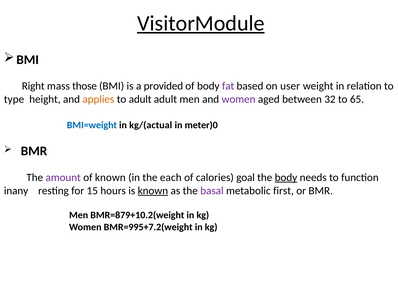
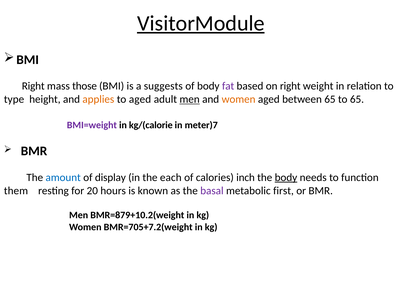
provided: provided -> suggests
on user: user -> right
to adult: adult -> aged
men at (190, 99) underline: none -> present
women at (239, 99) colour: purple -> orange
between 32: 32 -> 65
BMI=weight colour: blue -> purple
kg/(actual: kg/(actual -> kg/(calorie
meter)0: meter)0 -> meter)7
amount colour: purple -> blue
of known: known -> display
goal: goal -> inch
inany: inany -> them
15: 15 -> 20
known at (153, 191) underline: present -> none
BMR=995+7.2(weight: BMR=995+7.2(weight -> BMR=705+7.2(weight
